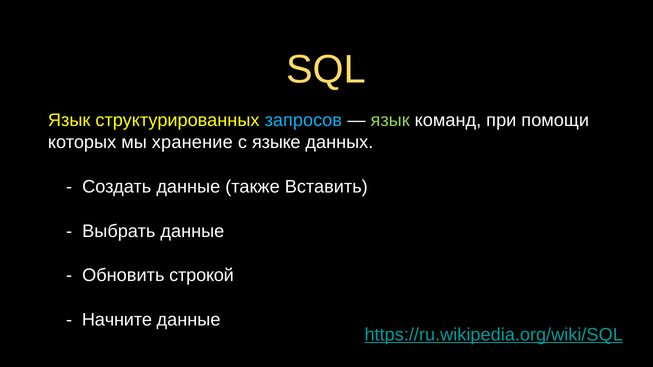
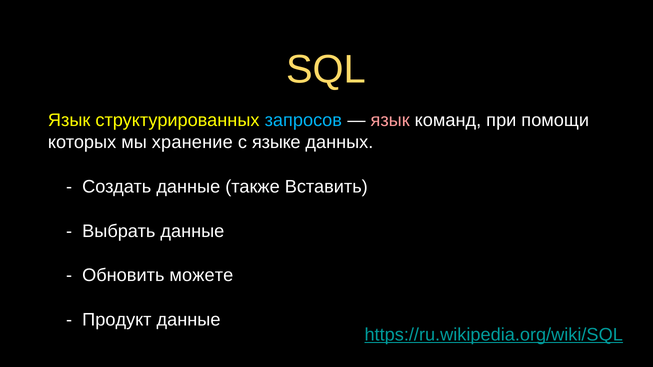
язык at (390, 121) colour: light green -> pink
строкой: строкой -> можете
Начните: Начните -> Продукт
